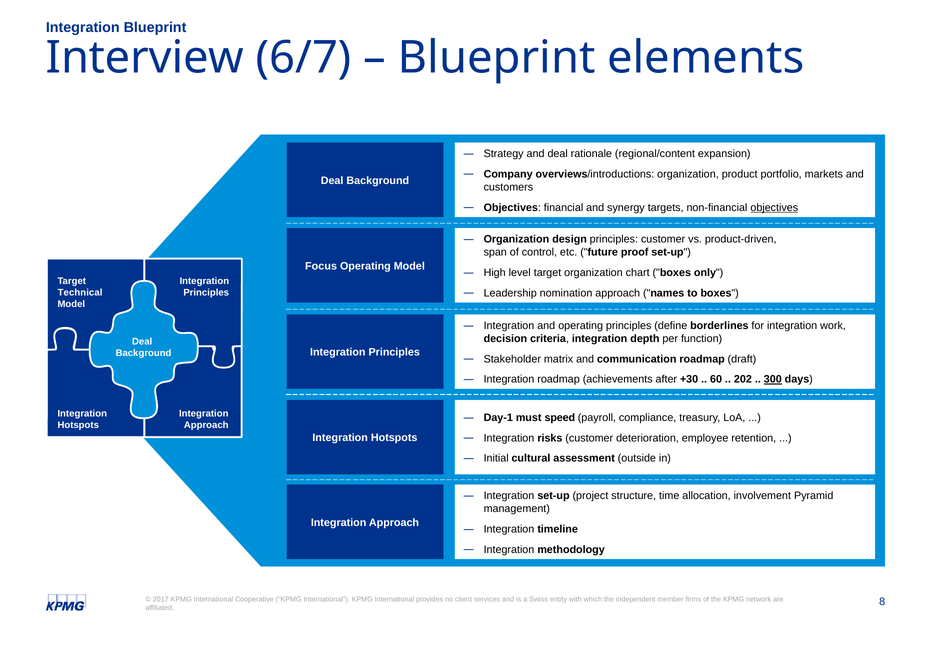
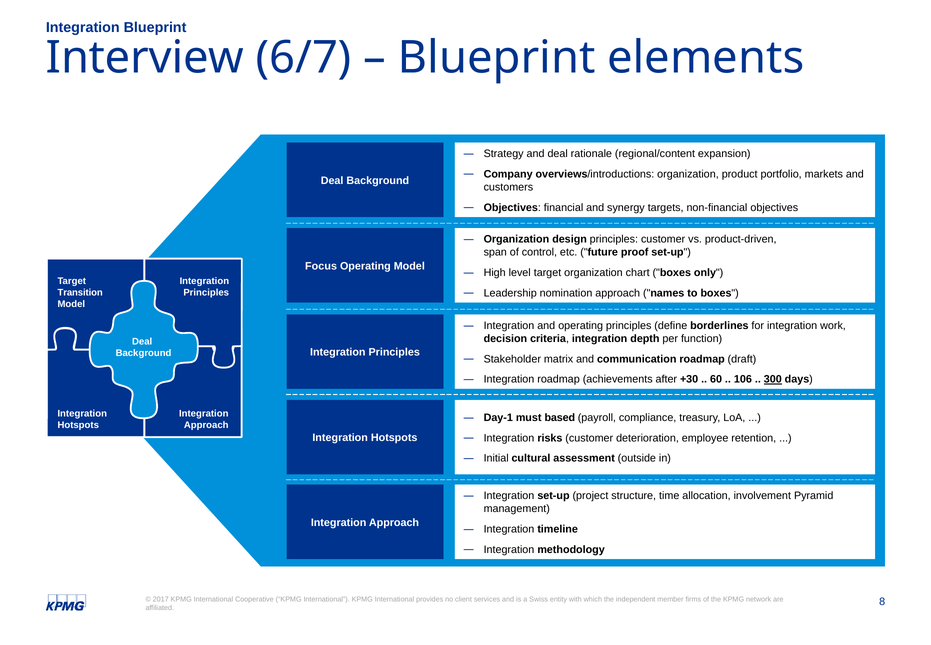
objectives at (774, 207) underline: present -> none
Technical: Technical -> Transition
202: 202 -> 106
speed: speed -> based
